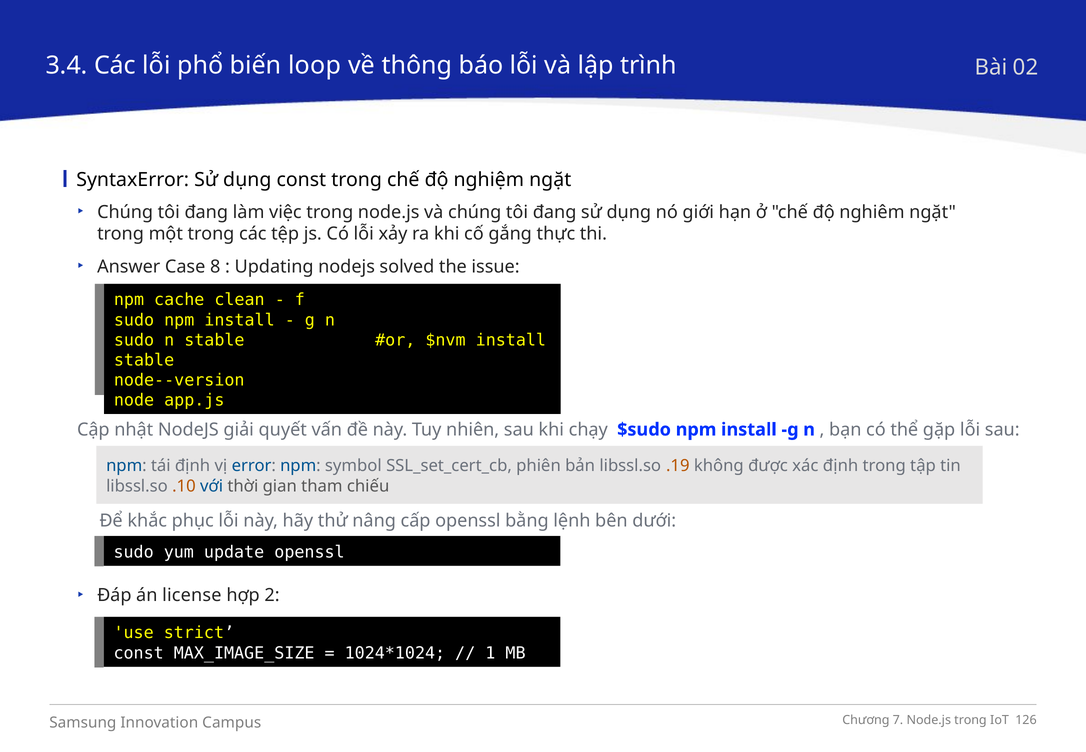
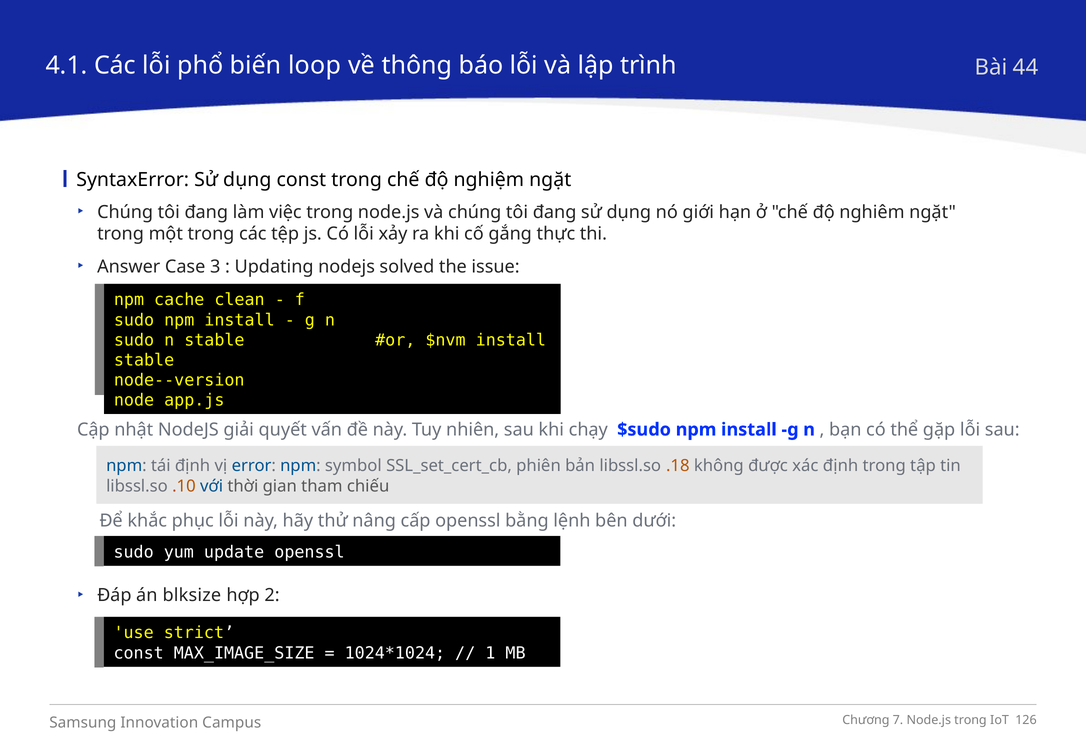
3.4: 3.4 -> 4.1
02: 02 -> 44
8: 8 -> 3
.19: .19 -> .18
license: license -> blksize
